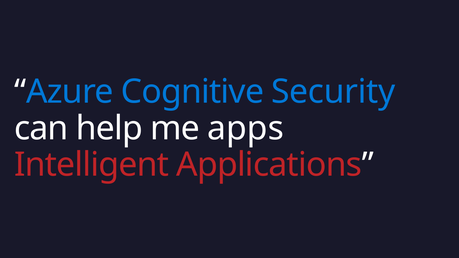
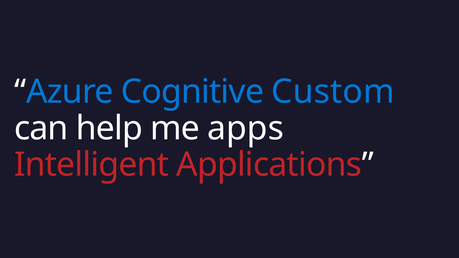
Security: Security -> Custom
